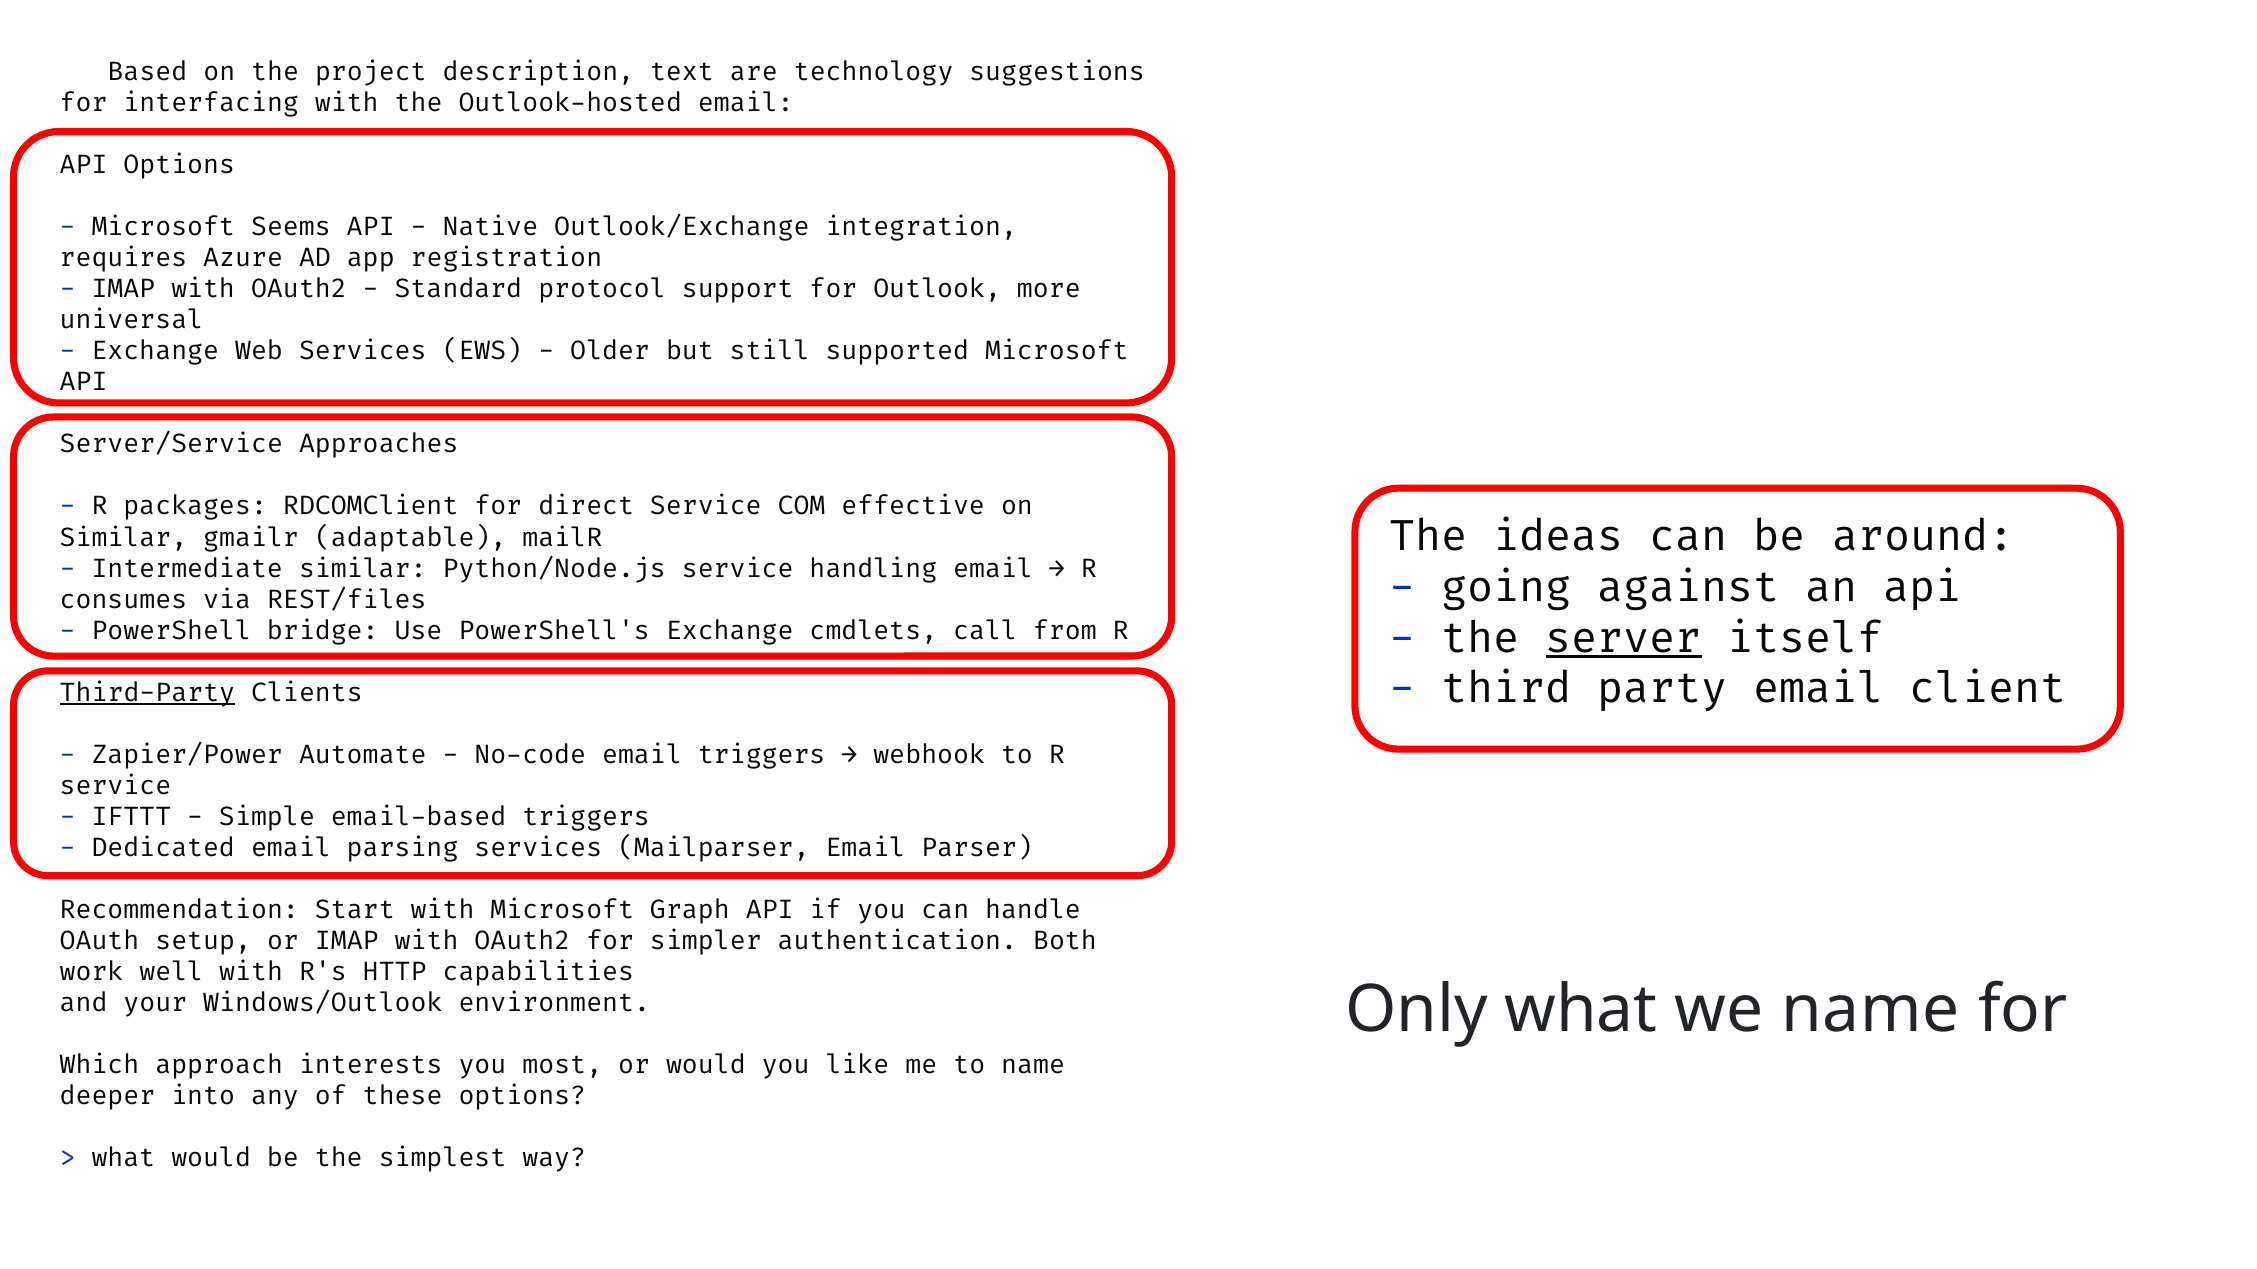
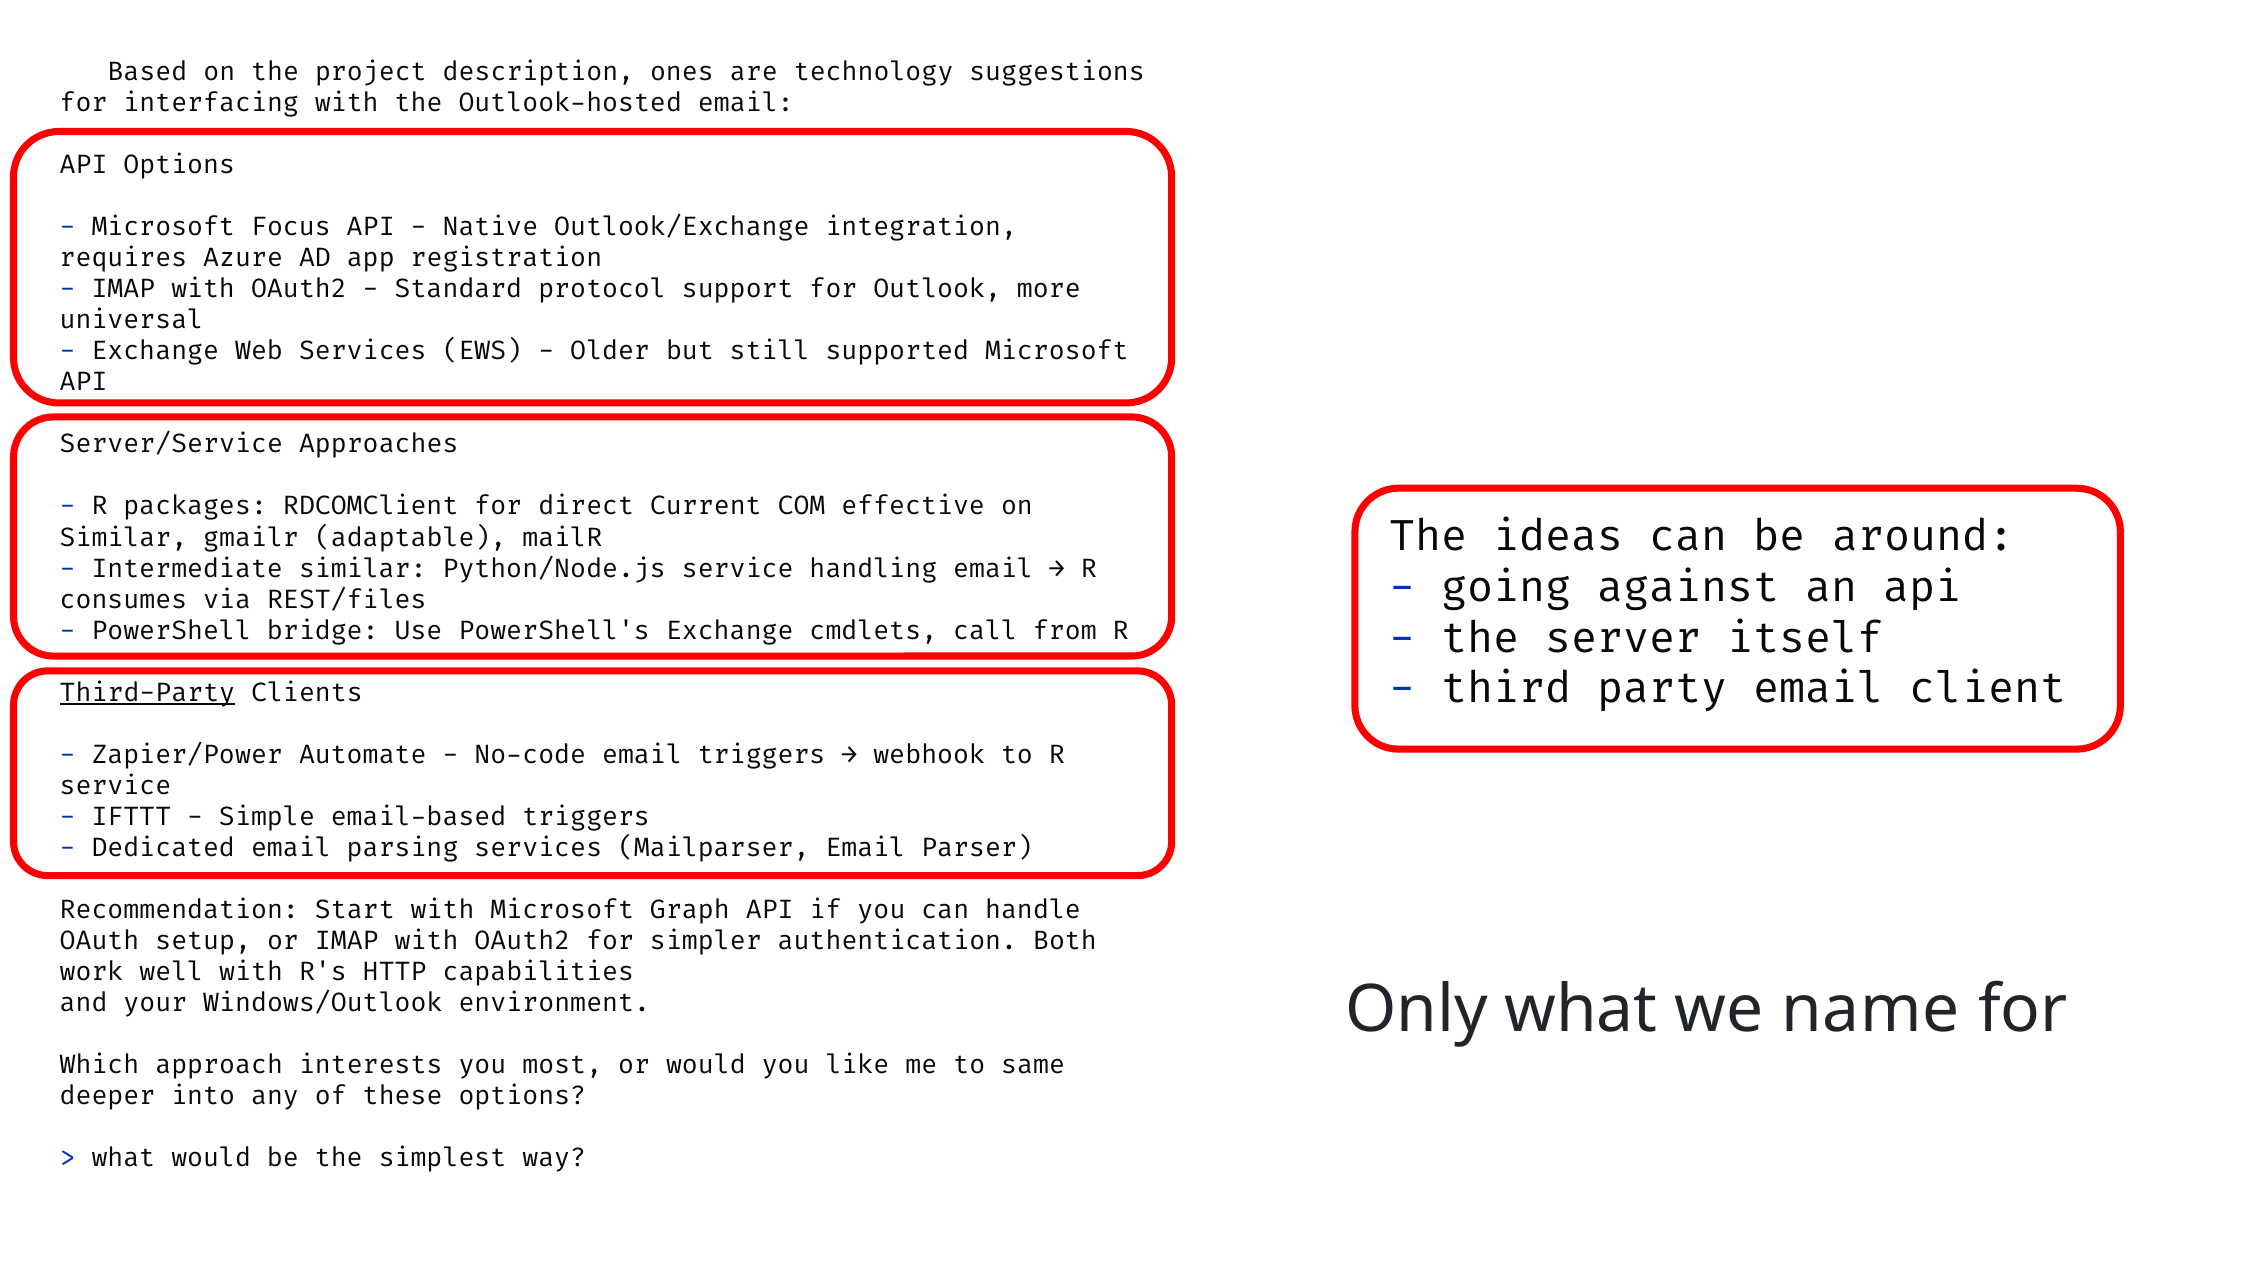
text: text -> ones
Seems: Seems -> Focus
direct Service: Service -> Current
server underline: present -> none
to name: name -> same
